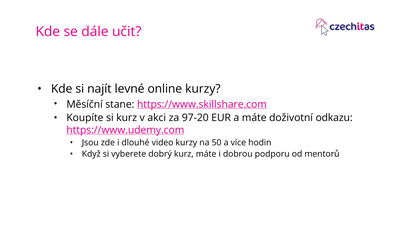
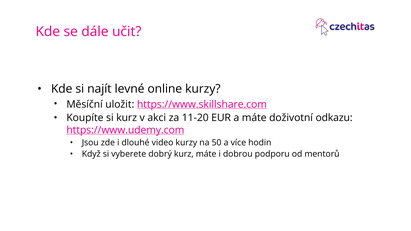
stane: stane -> uložit
97-20: 97-20 -> 11-20
